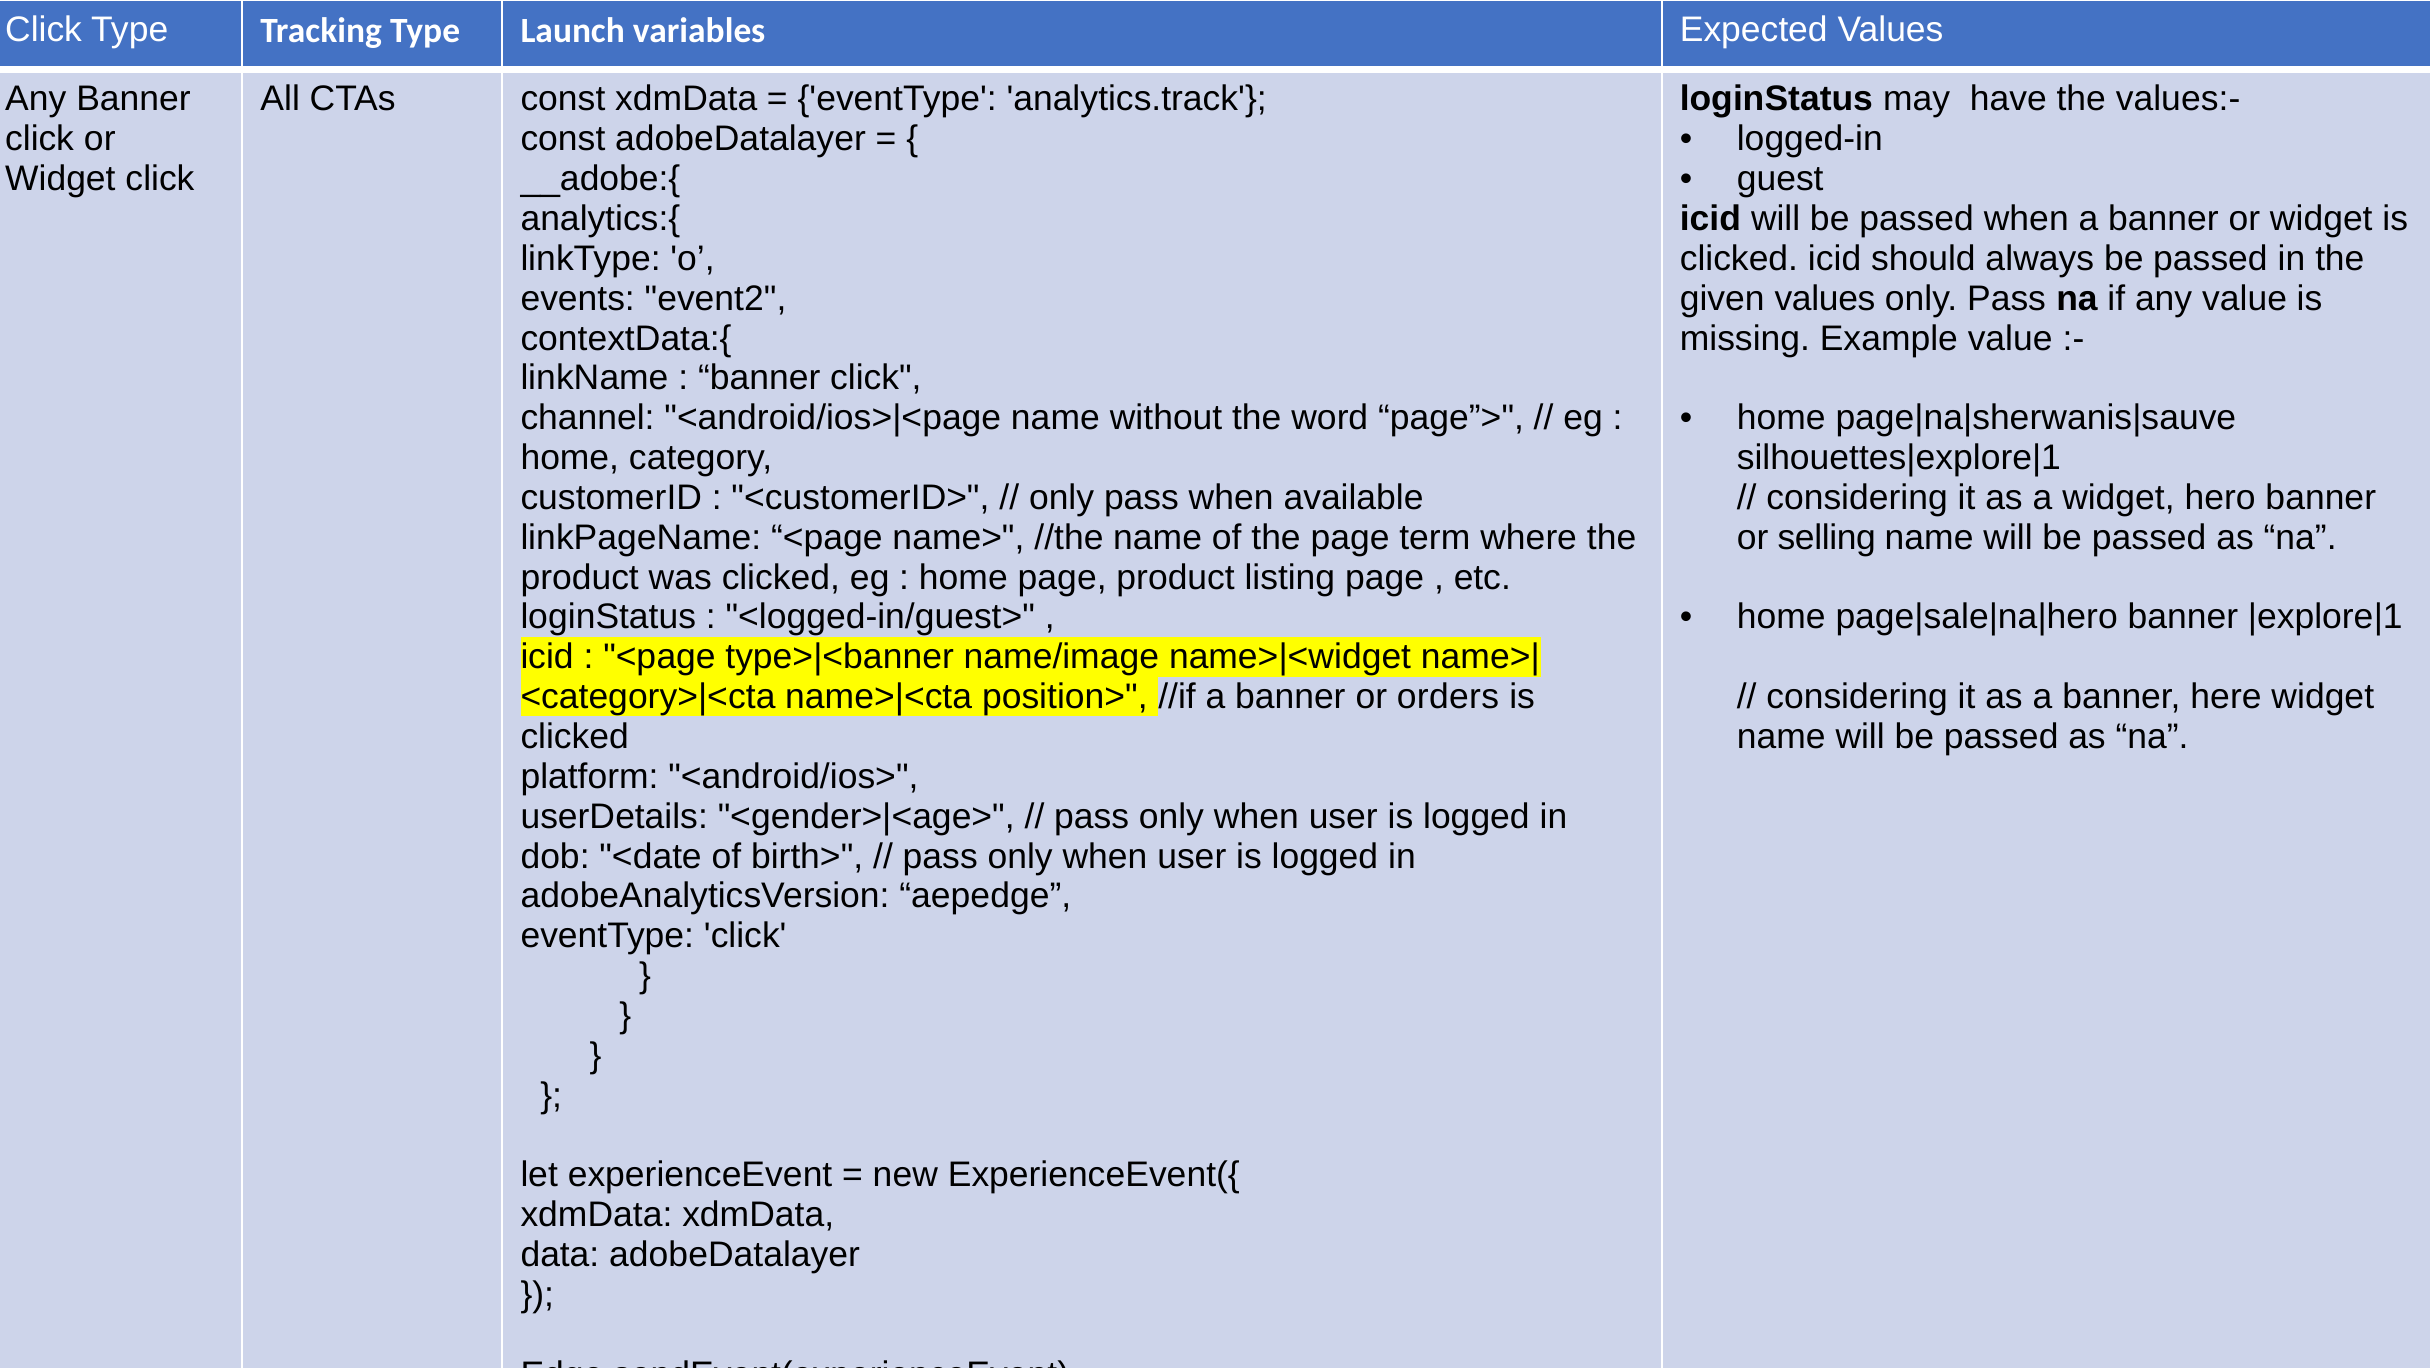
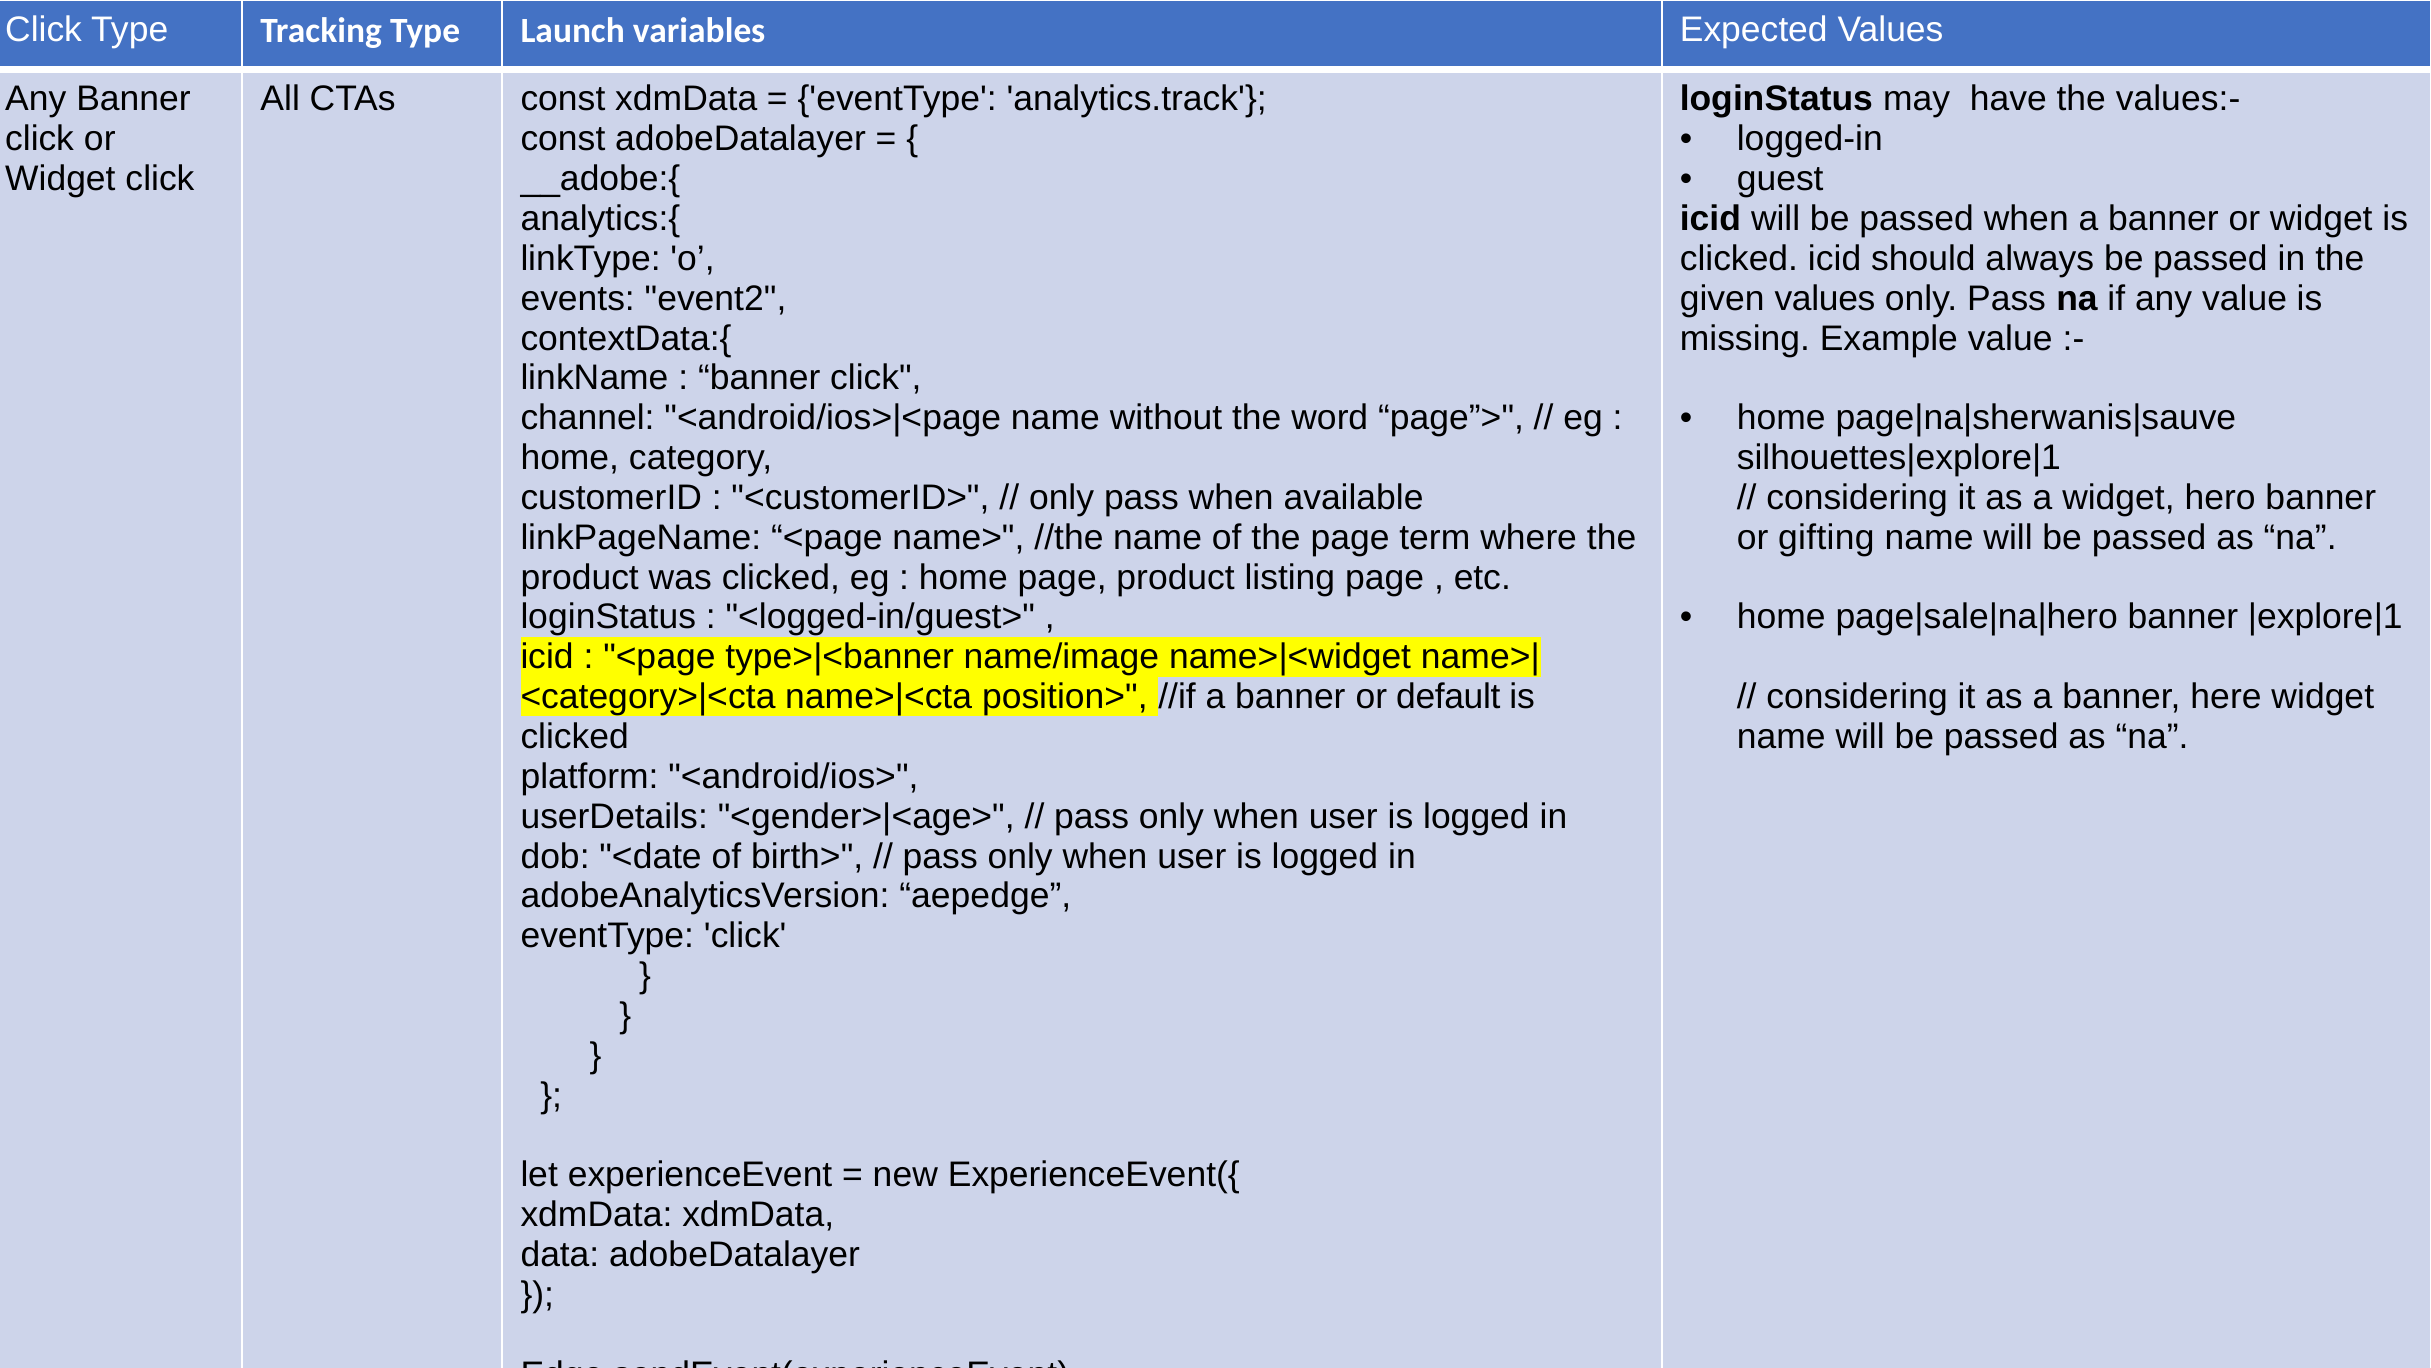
selling: selling -> gifting
orders: orders -> default
